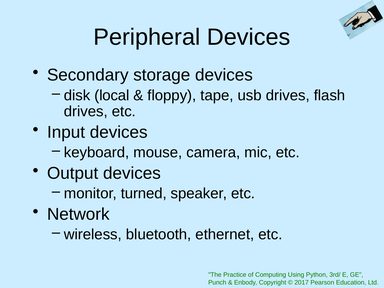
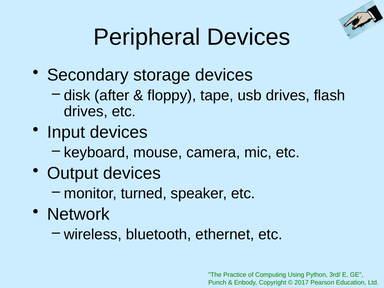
local: local -> after
